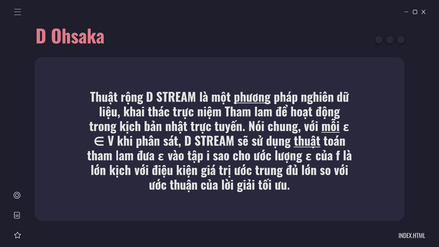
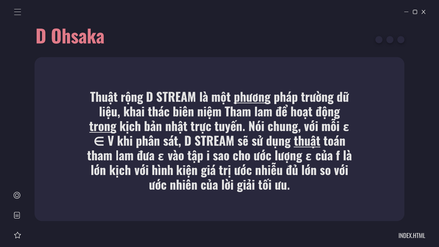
nghiên: nghiên -> trường
thác trực: trực -> biên
trong underline: none -> present
mỗi underline: present -> none
điệu: điệu -> hình
trung: trung -> nhiễu
thuận: thuận -> nhiên
